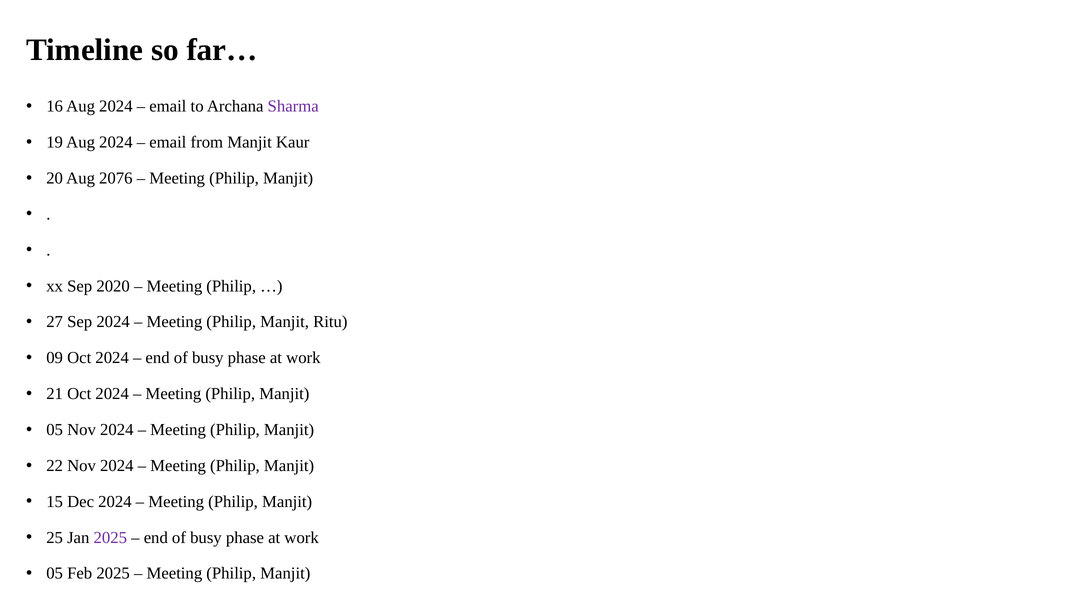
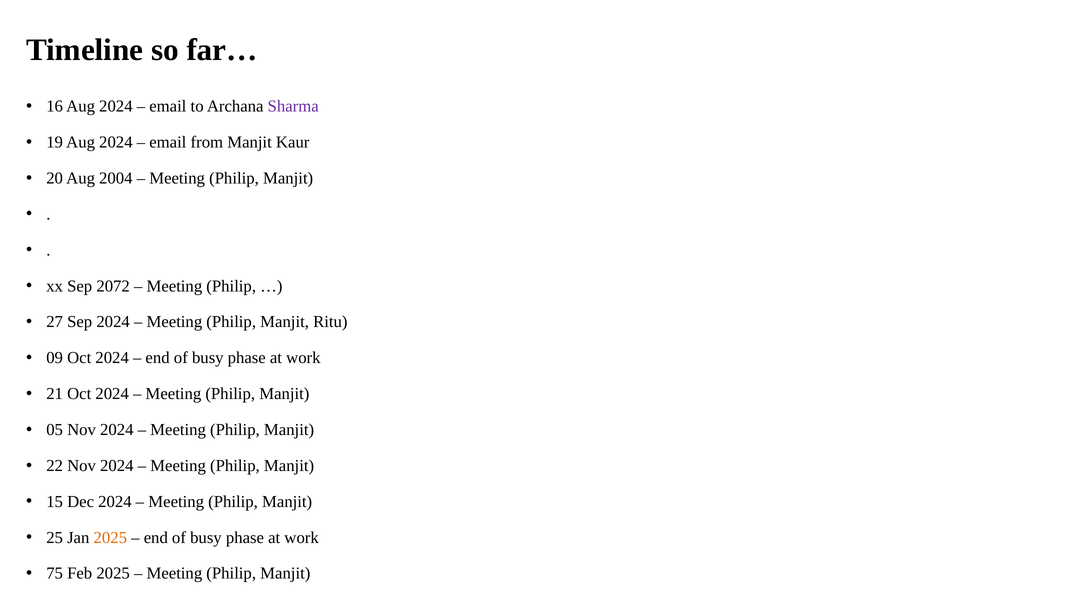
2076: 2076 -> 2004
2020: 2020 -> 2072
2025 at (110, 538) colour: purple -> orange
05 at (55, 574): 05 -> 75
